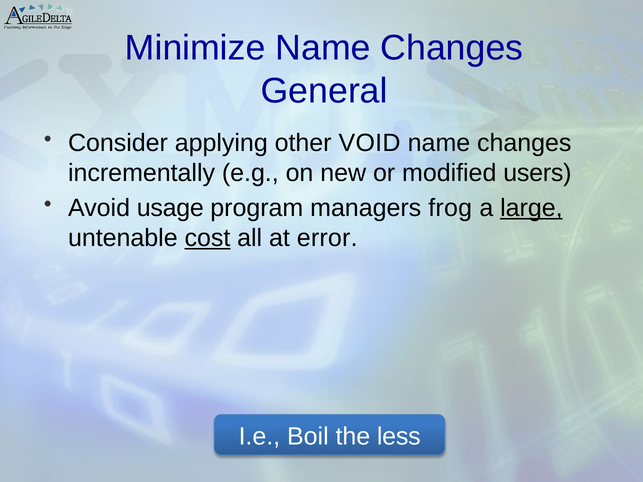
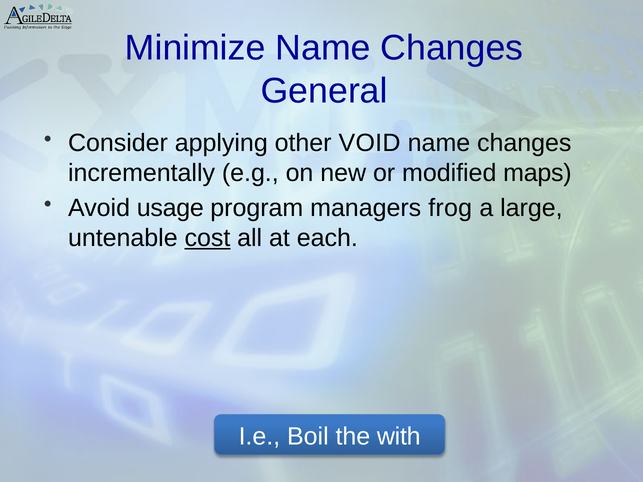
users: users -> maps
large underline: present -> none
error: error -> each
less: less -> with
